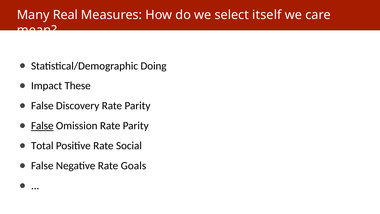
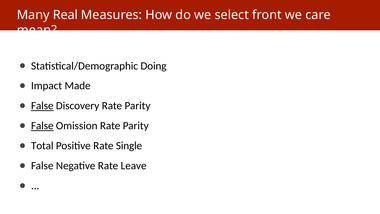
itself: itself -> front
These: These -> Made
False at (42, 106) underline: none -> present
Social: Social -> Single
Goals: Goals -> Leave
